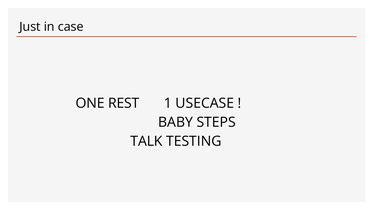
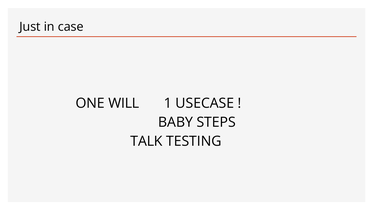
REST: REST -> WILL
